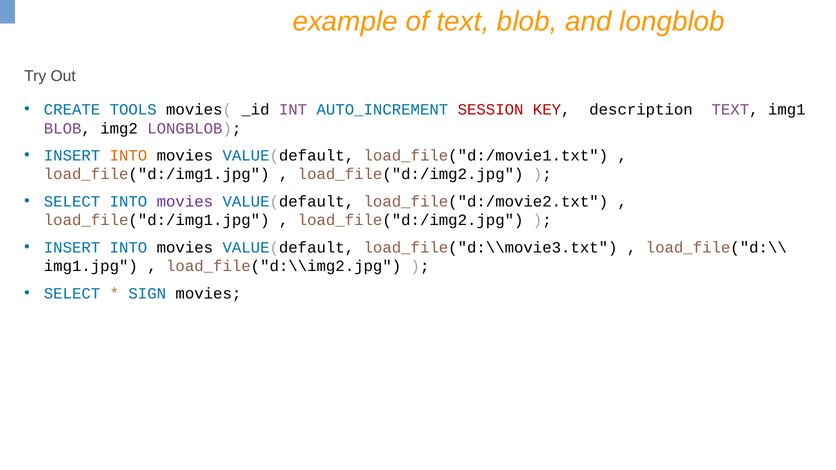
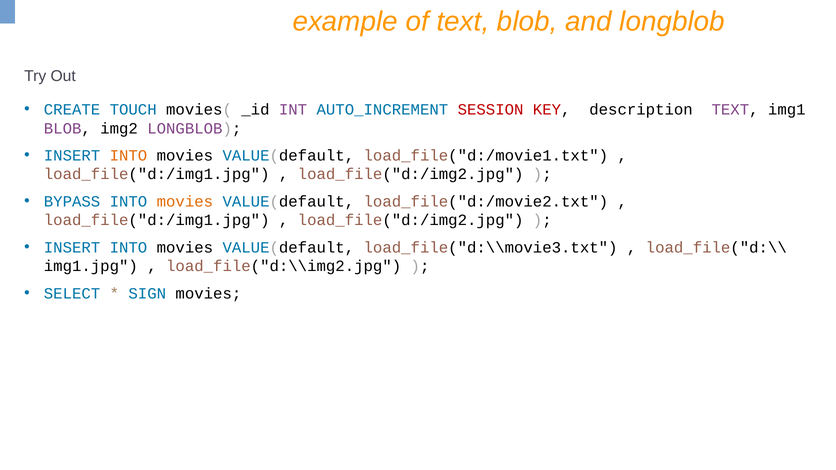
TOOLS: TOOLS -> TOUCH
SELECT at (72, 202): SELECT -> BYPASS
movies at (185, 202) colour: purple -> orange
